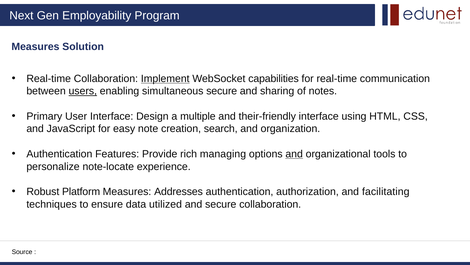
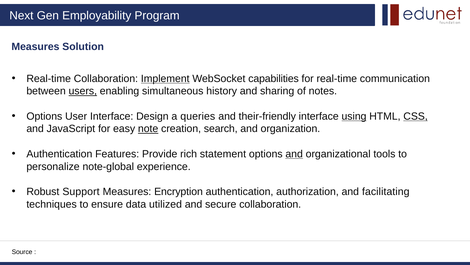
simultaneous secure: secure -> history
Primary at (44, 116): Primary -> Options
multiple: multiple -> queries
using underline: none -> present
CSS underline: none -> present
note underline: none -> present
managing: managing -> statement
note-locate: note-locate -> note-global
Platform: Platform -> Support
Addresses: Addresses -> Encryption
